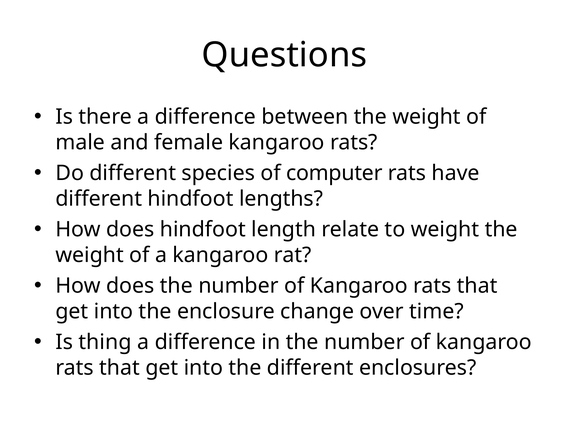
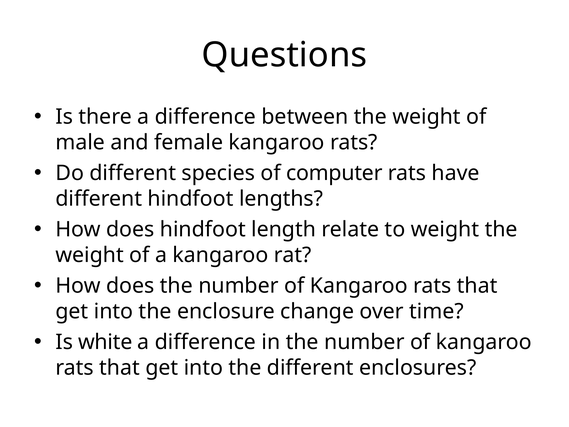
thing: thing -> white
